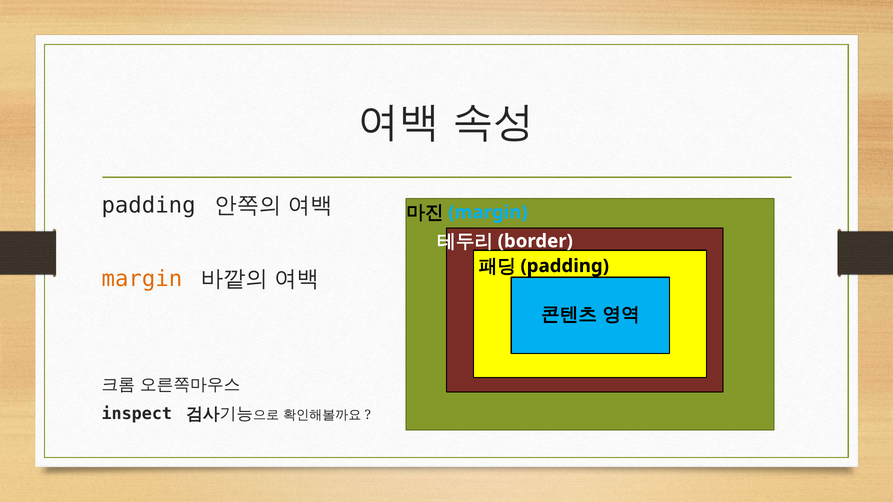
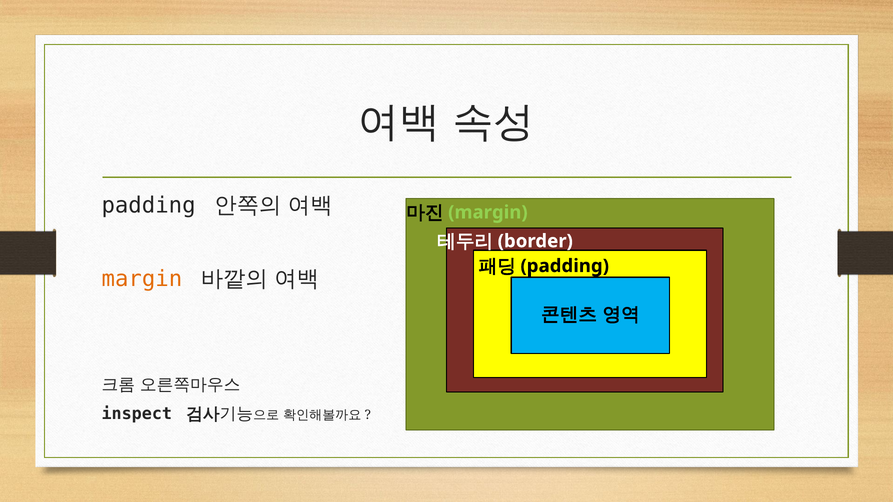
margin at (488, 212) colour: light blue -> light green
